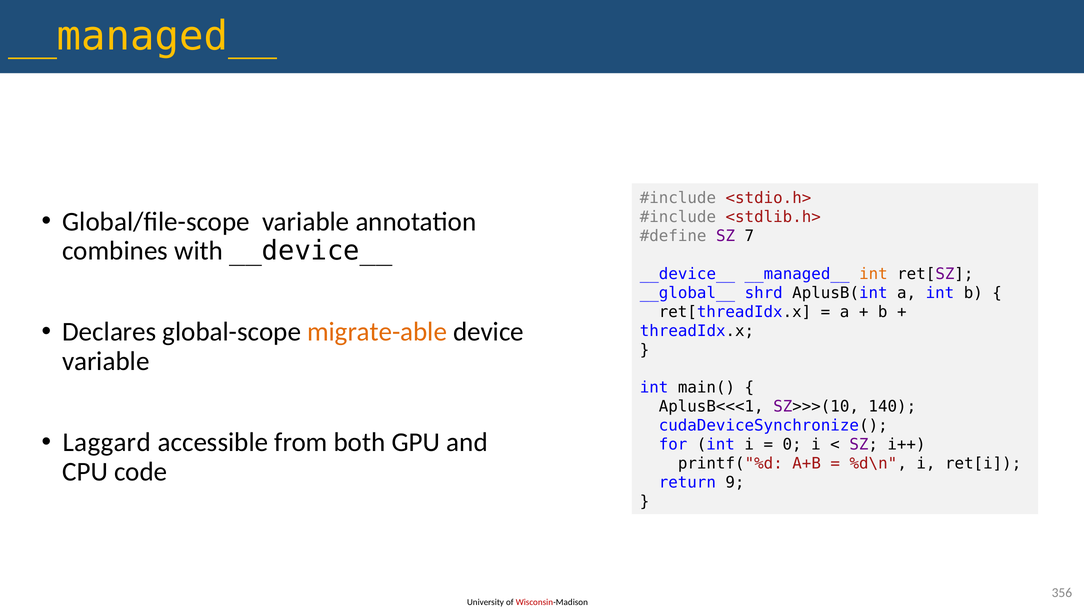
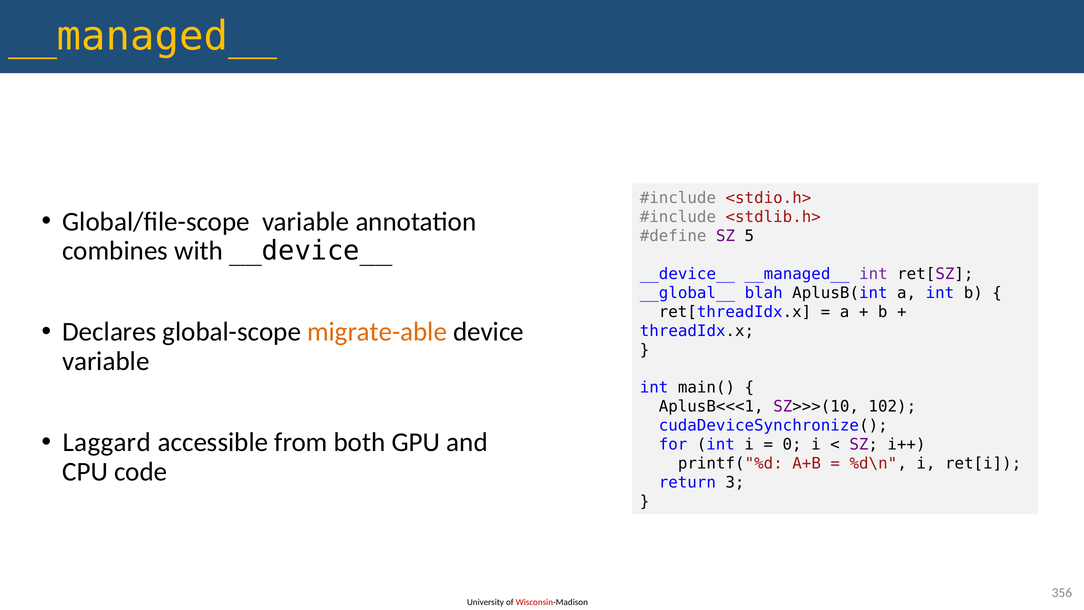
7: 7 -> 5
int at (873, 274) colour: orange -> purple
shrd: shrd -> blah
140: 140 -> 102
9: 9 -> 3
